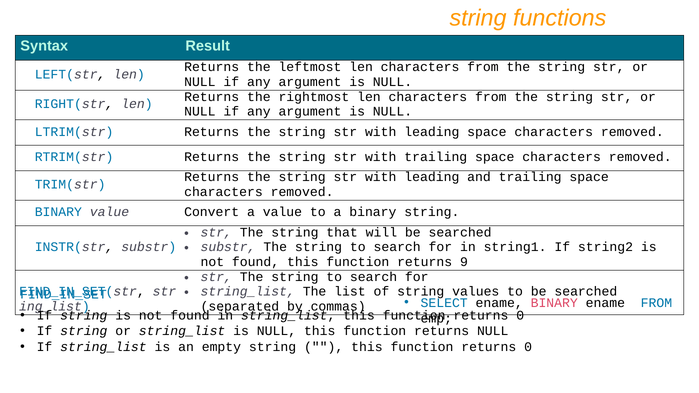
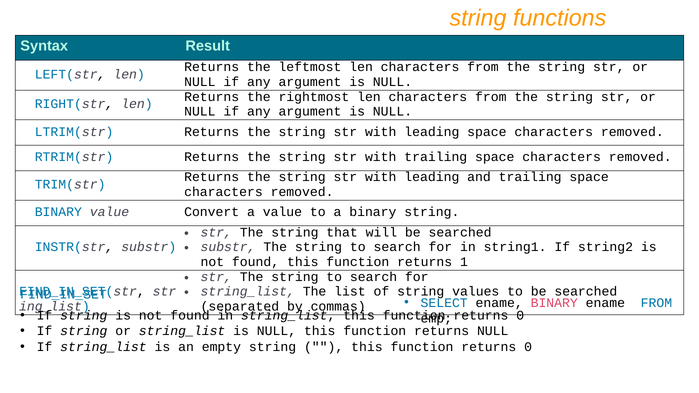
9: 9 -> 1
